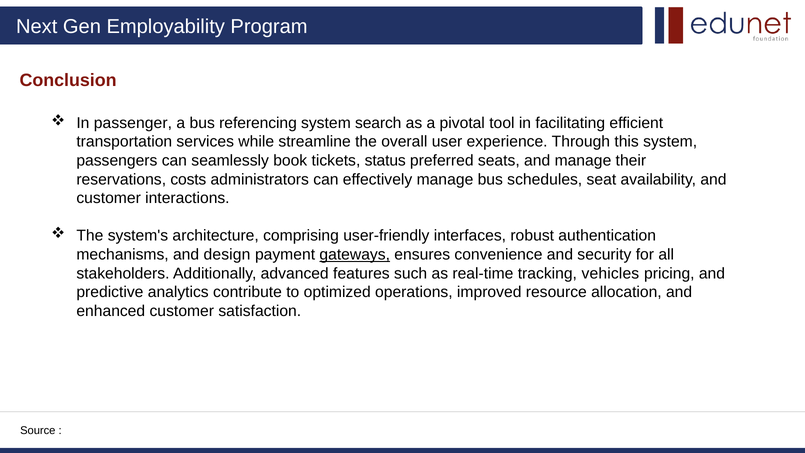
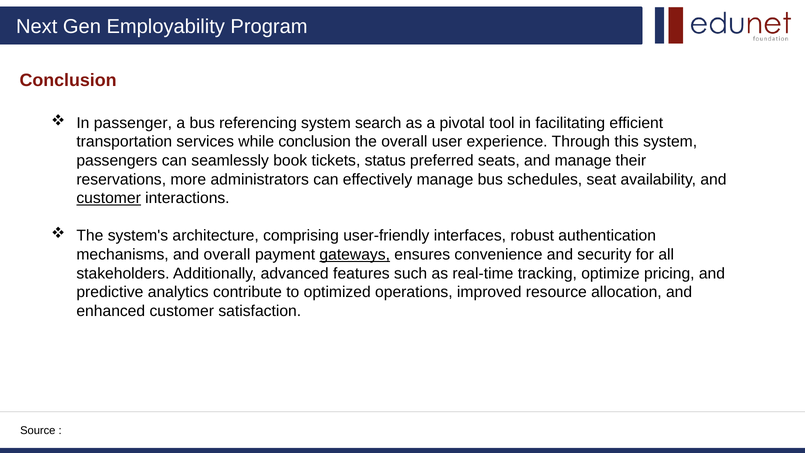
while streamline: streamline -> conclusion
costs: costs -> more
customer at (109, 198) underline: none -> present
and design: design -> overall
vehicles: vehicles -> optimize
